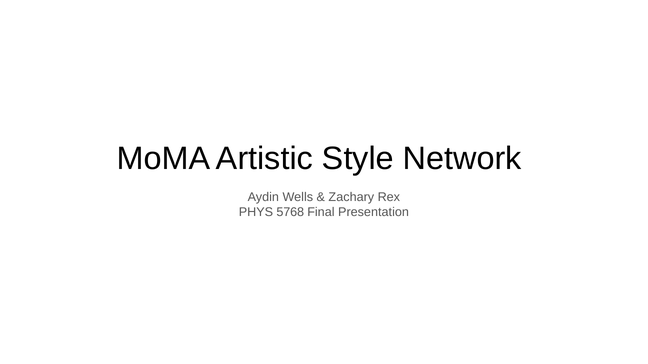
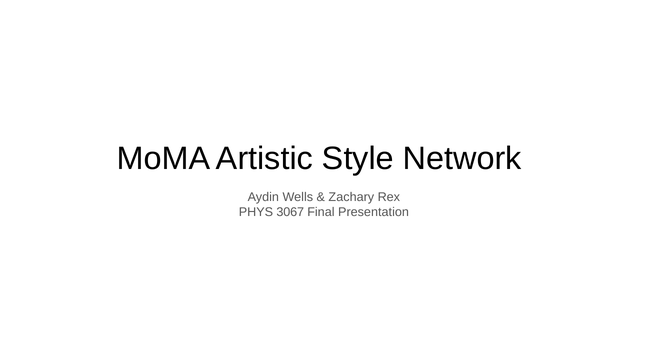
5768: 5768 -> 3067
